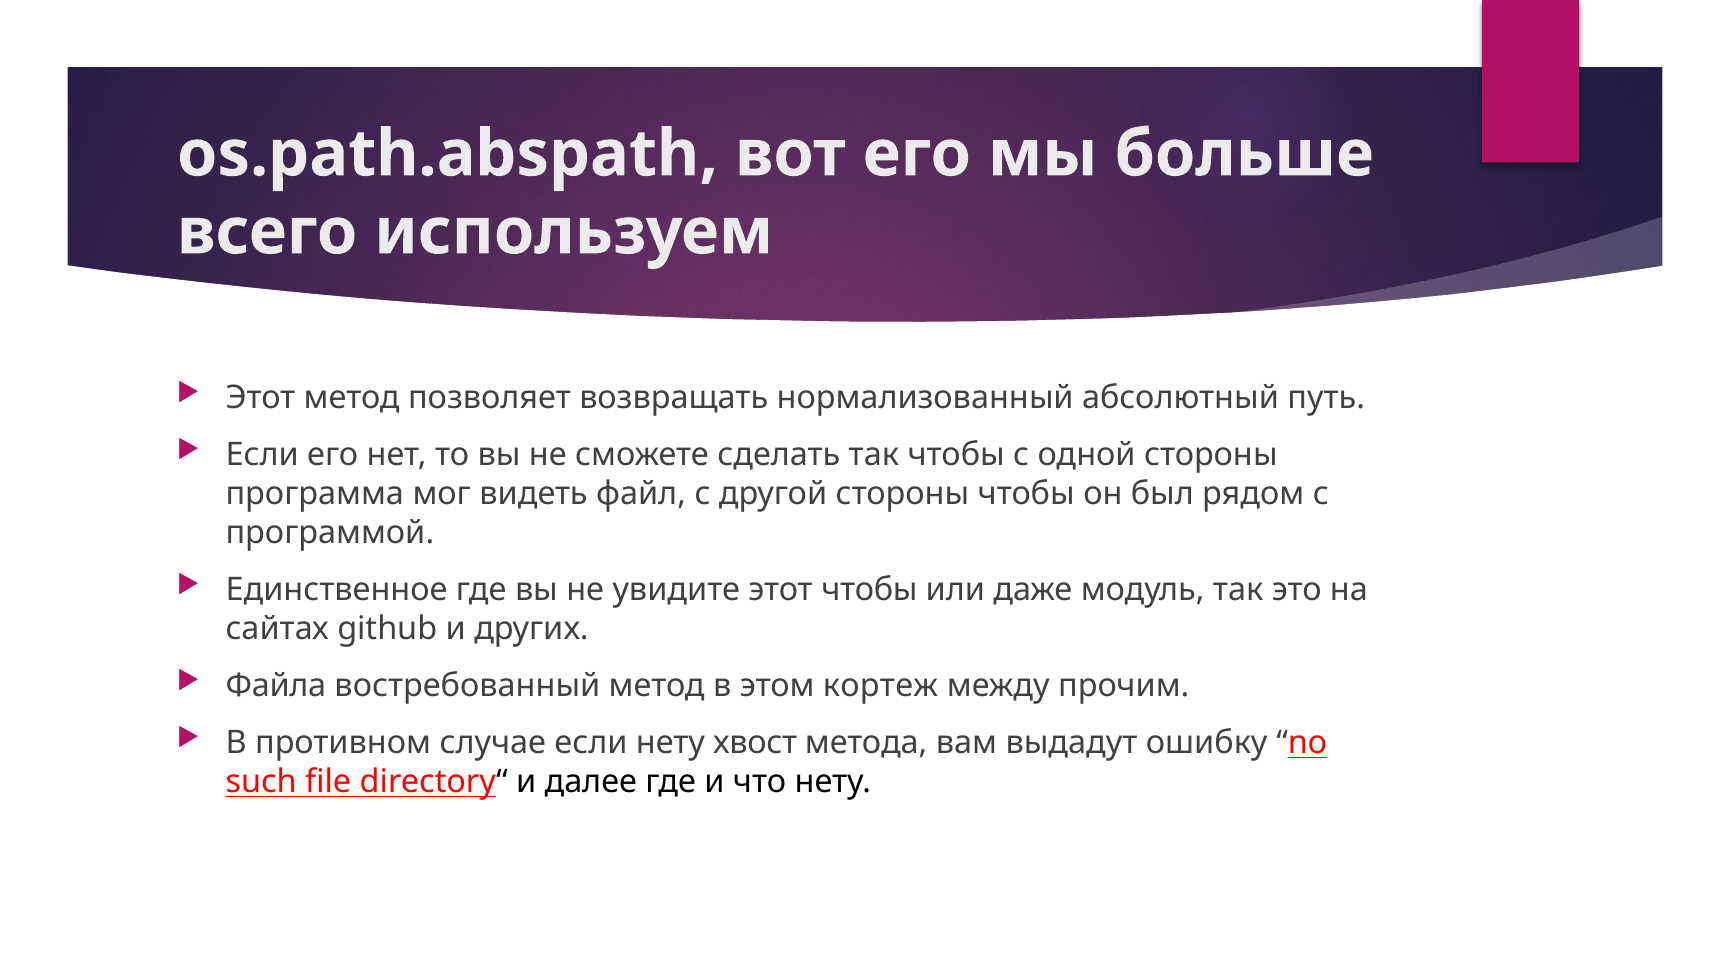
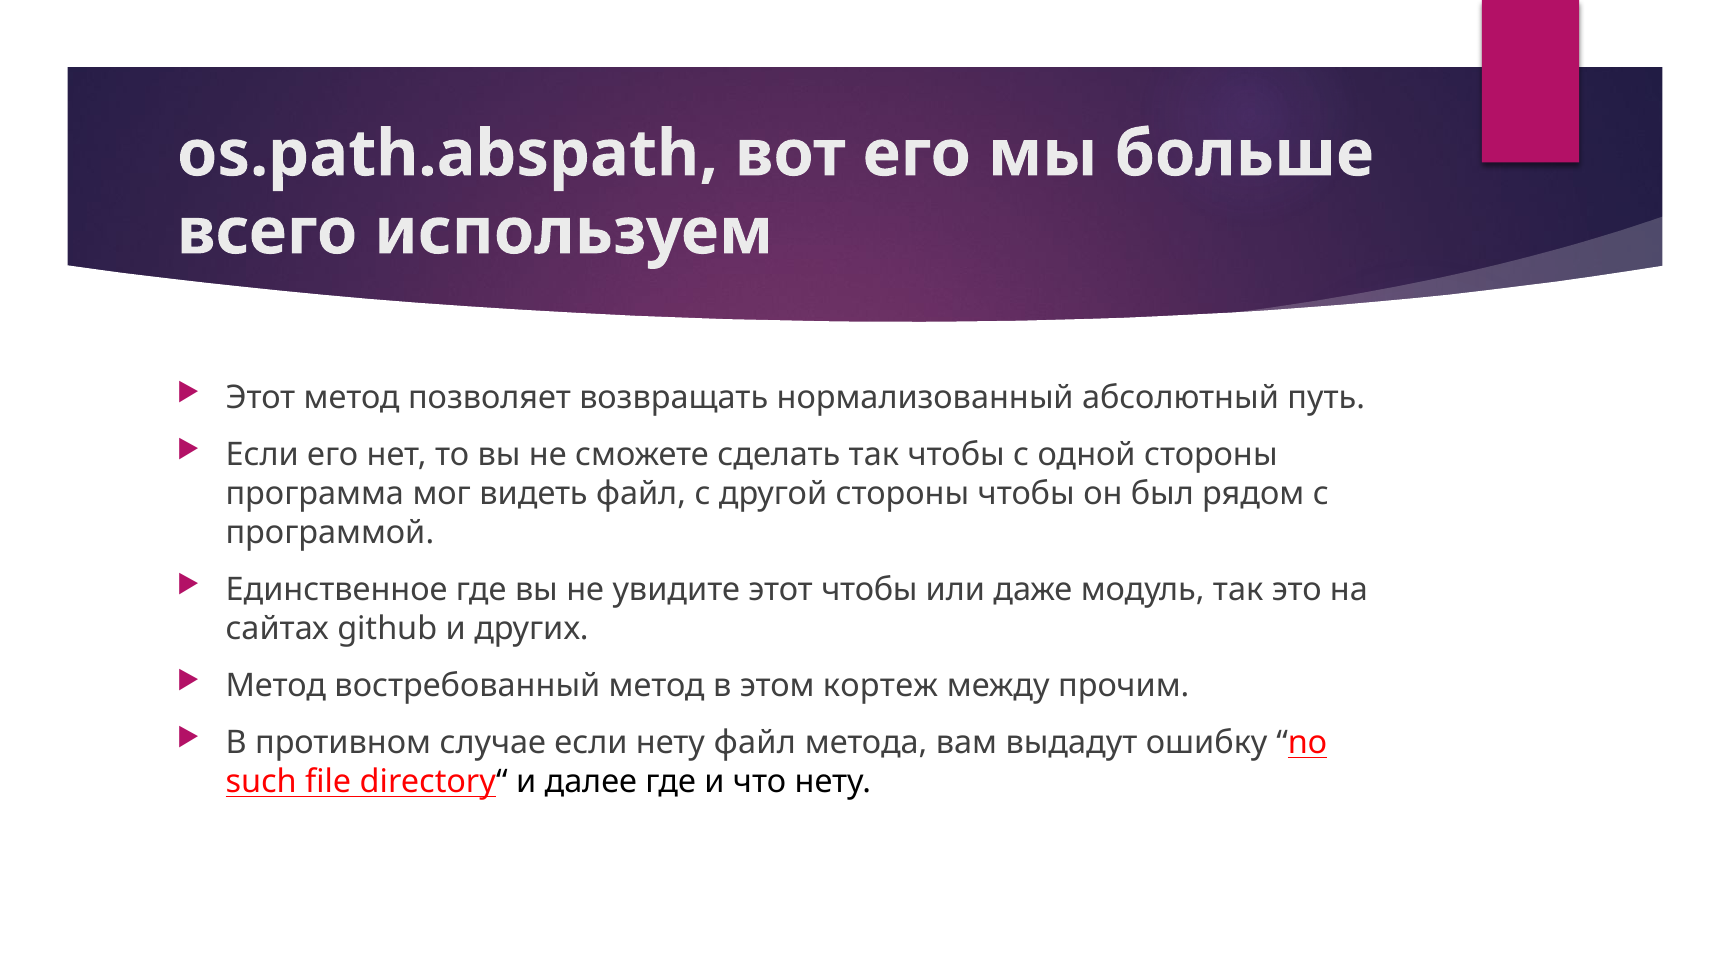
Файла at (276, 686): Файла -> Метод
нету хвост: хвост -> файл
